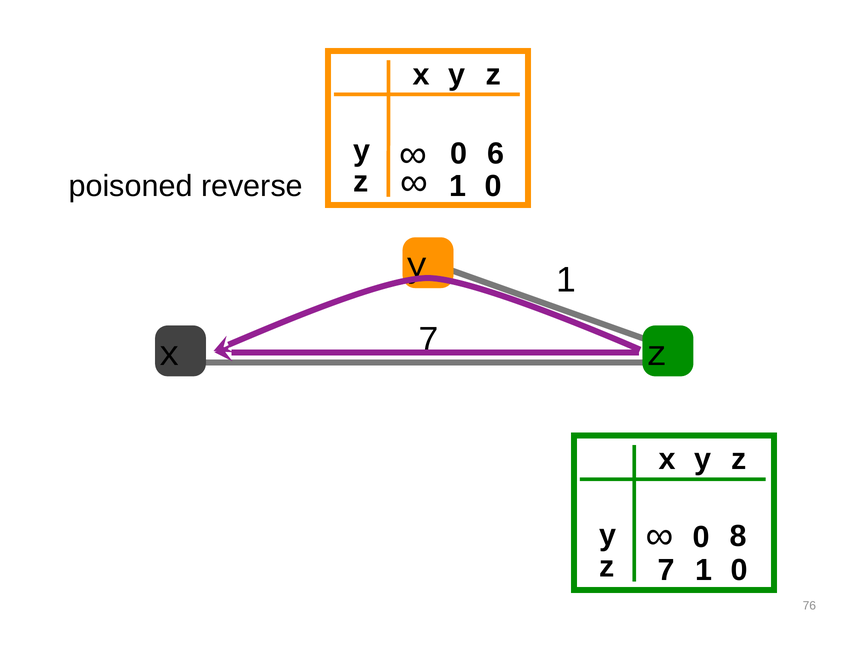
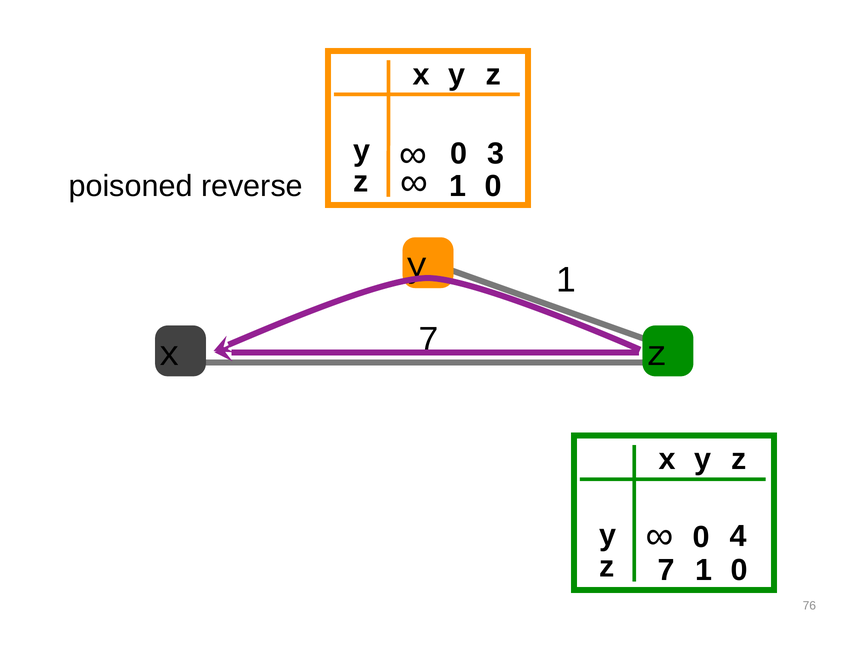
6: 6 -> 3
8: 8 -> 4
